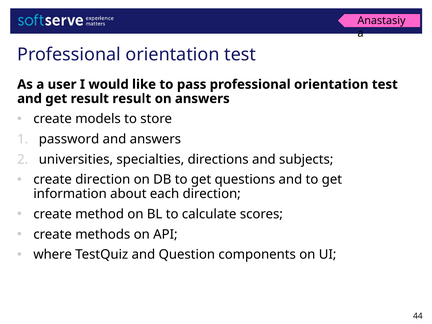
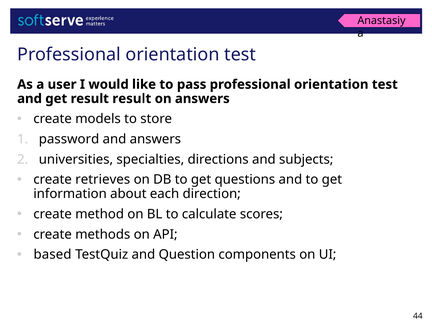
create direction: direction -> retrieves
where: where -> based
